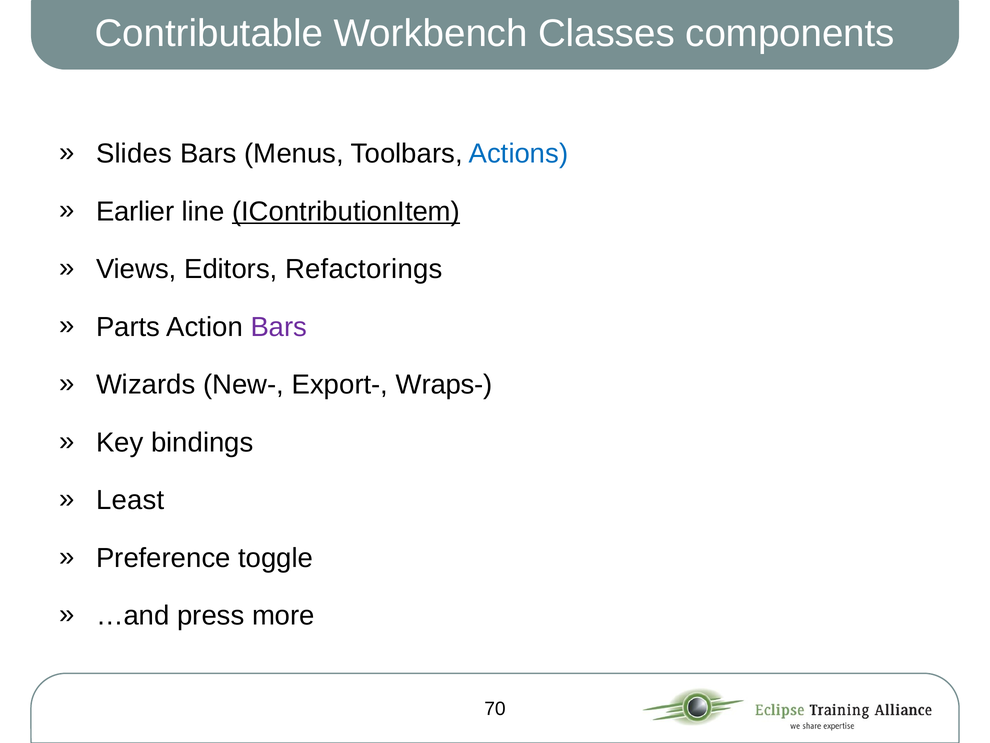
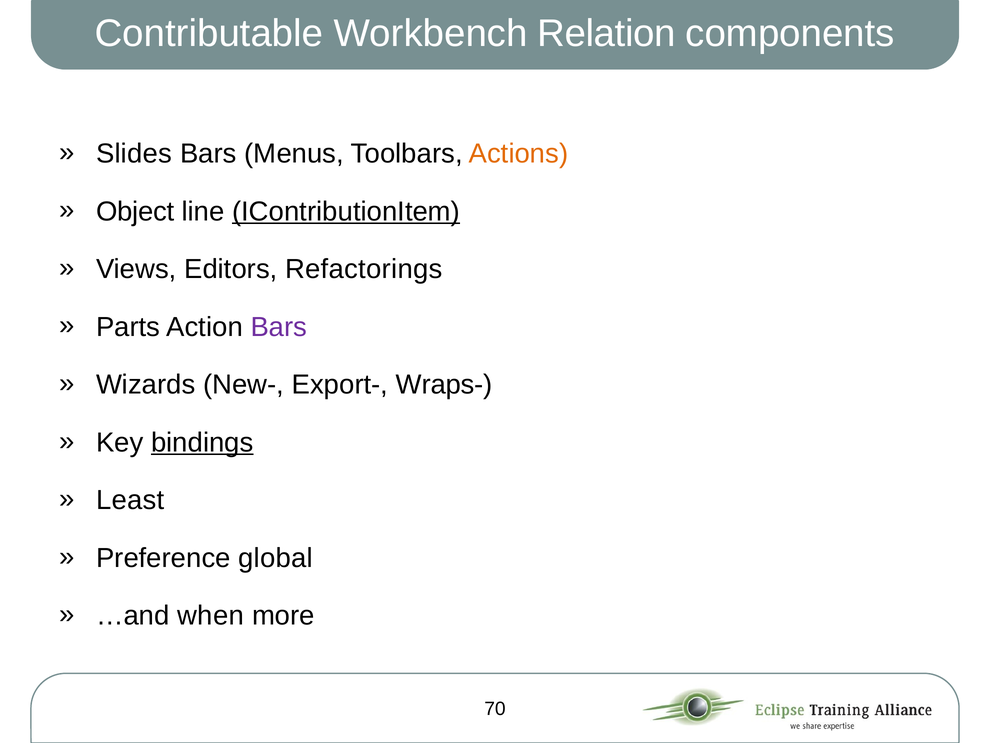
Classes: Classes -> Relation
Actions colour: blue -> orange
Earlier: Earlier -> Object
bindings underline: none -> present
toggle: toggle -> global
press: press -> when
